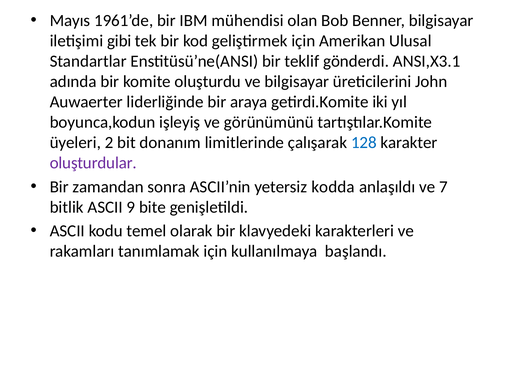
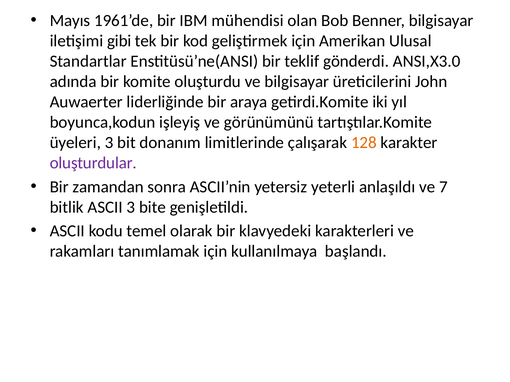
ANSI,X3.1: ANSI,X3.1 -> ANSI,X3.0
üyeleri 2: 2 -> 3
128 colour: blue -> orange
kodda: kodda -> yeterli
ASCII 9: 9 -> 3
